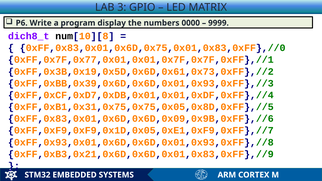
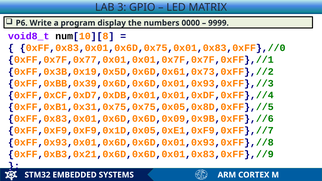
dich8_t: dich8_t -> void8_t
